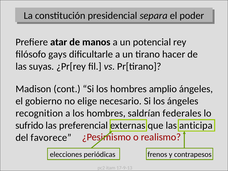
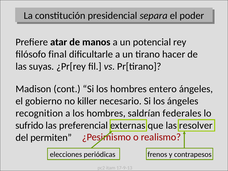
gays: gays -> final
amplio: amplio -> entero
elige: elige -> killer
anticipa: anticipa -> resolver
favorece: favorece -> permiten
